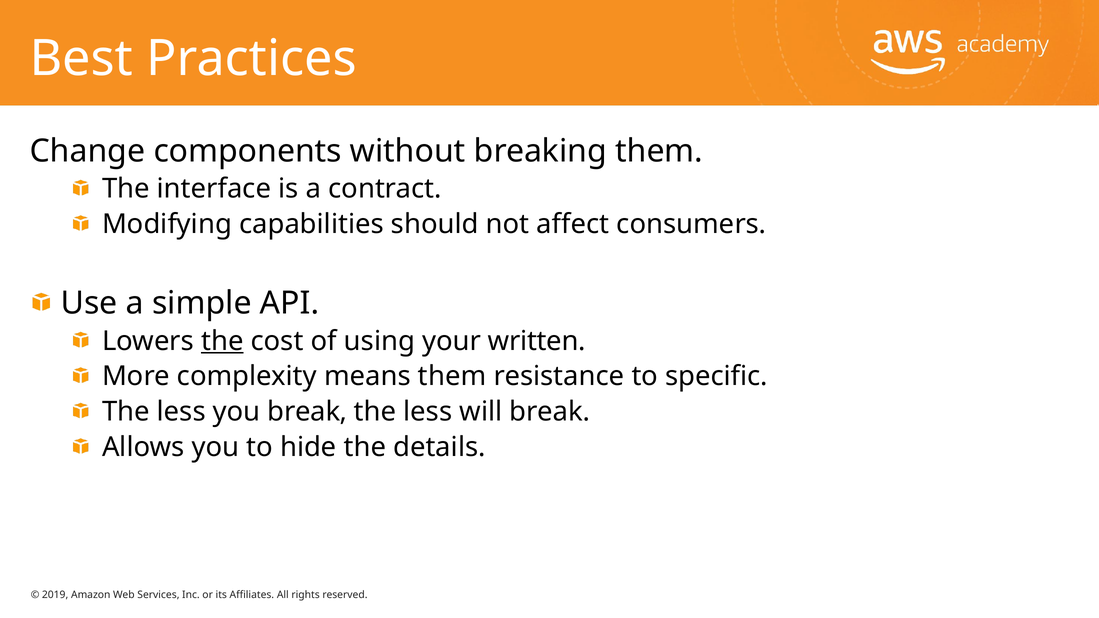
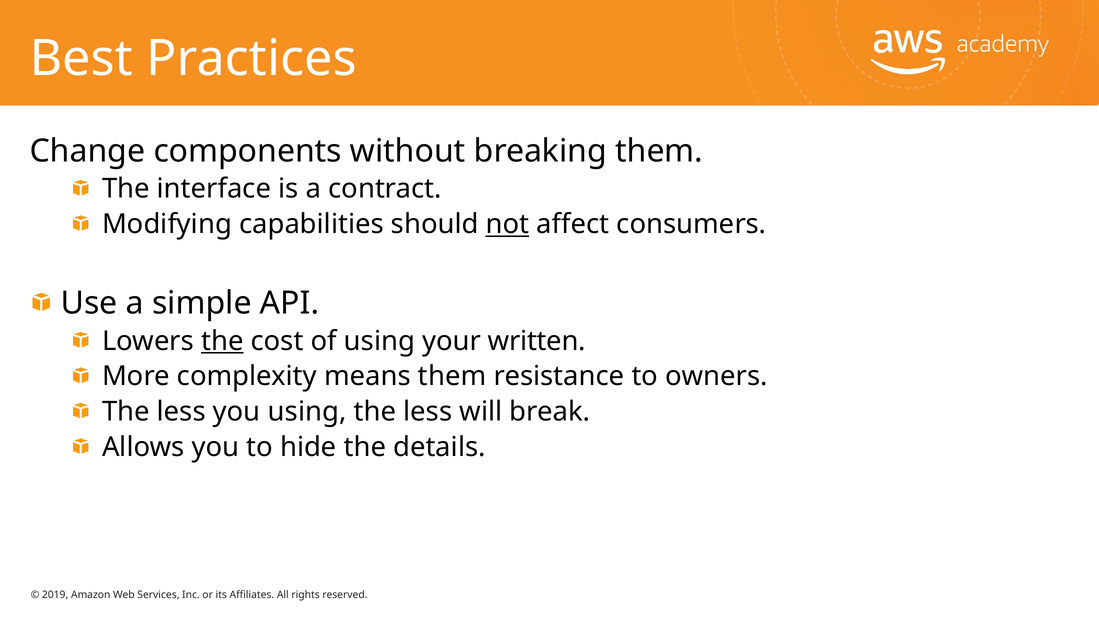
not underline: none -> present
specific: specific -> owners
you break: break -> using
